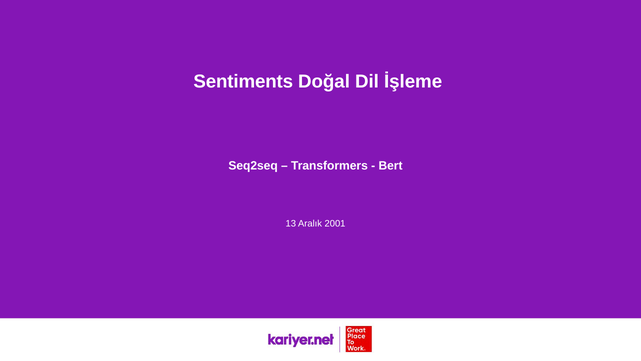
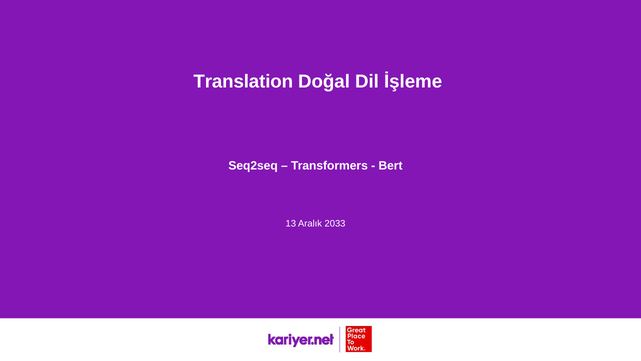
Sentiments: Sentiments -> Translation
2001: 2001 -> 2033
